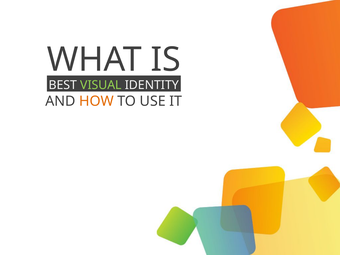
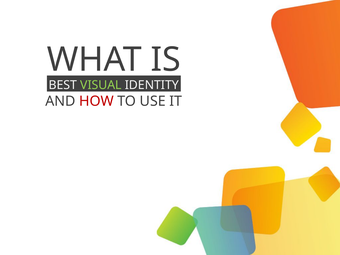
HOW colour: orange -> red
